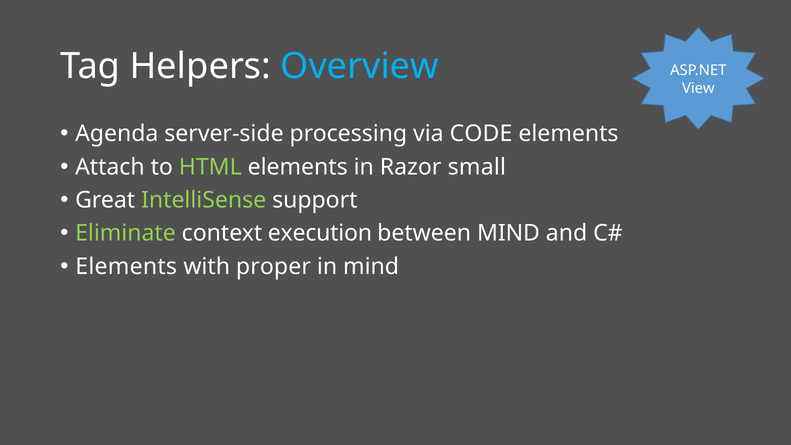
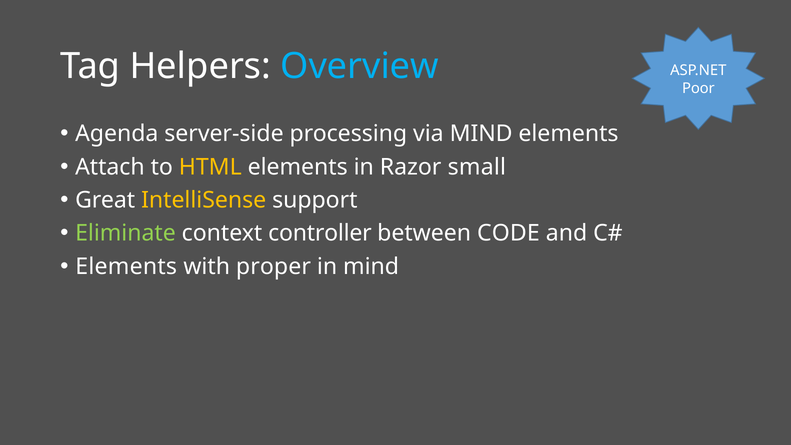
View: View -> Poor
via CODE: CODE -> MIND
HTML colour: light green -> yellow
IntelliSense colour: light green -> yellow
execution: execution -> controller
between MIND: MIND -> CODE
